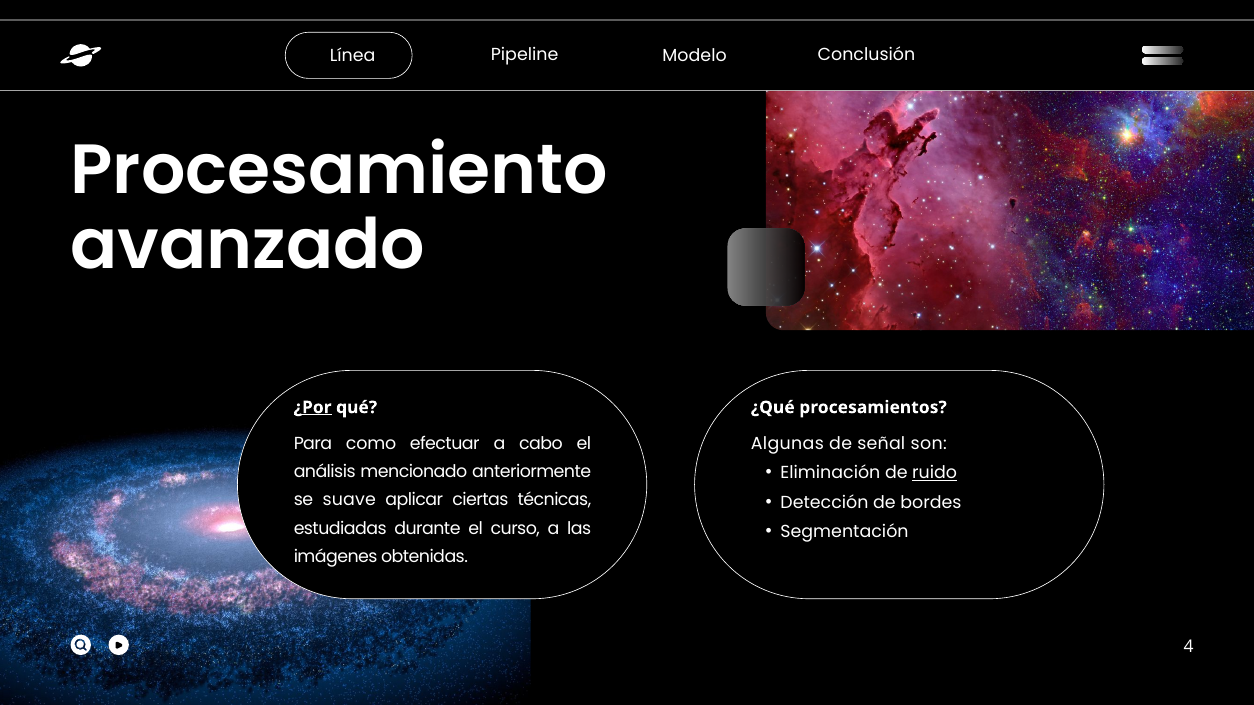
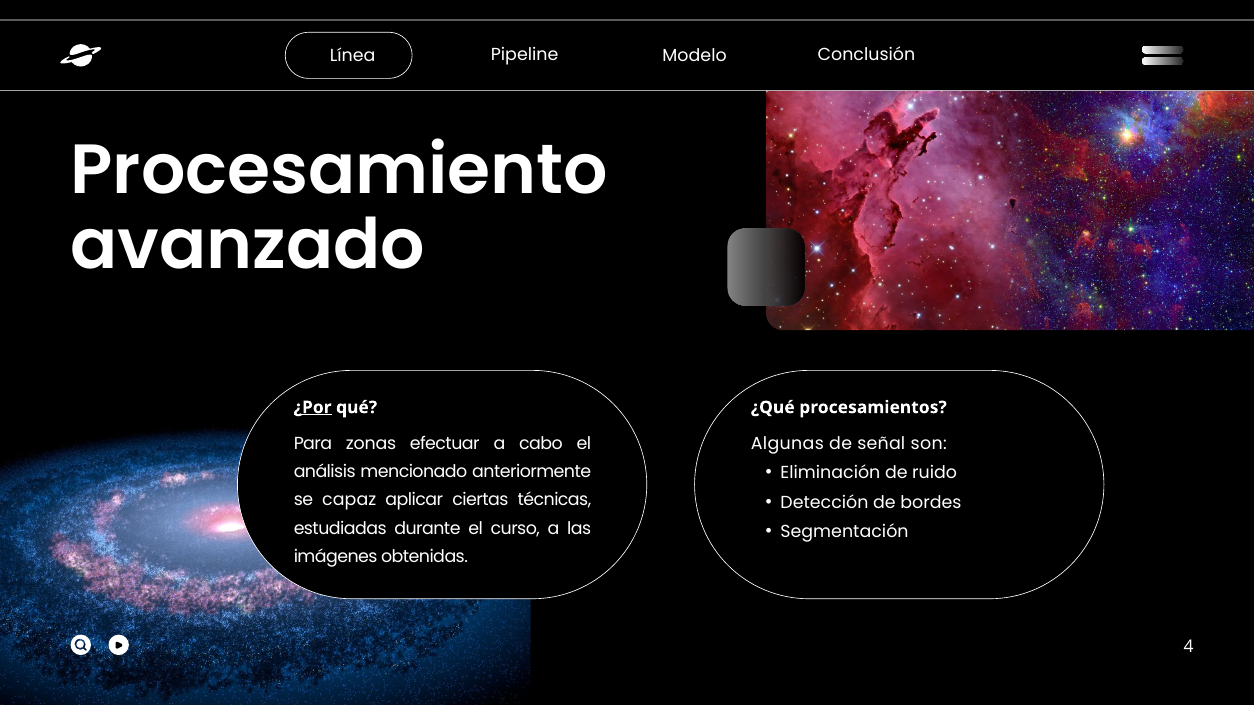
como: como -> zonas
ruido underline: present -> none
suave: suave -> capaz
